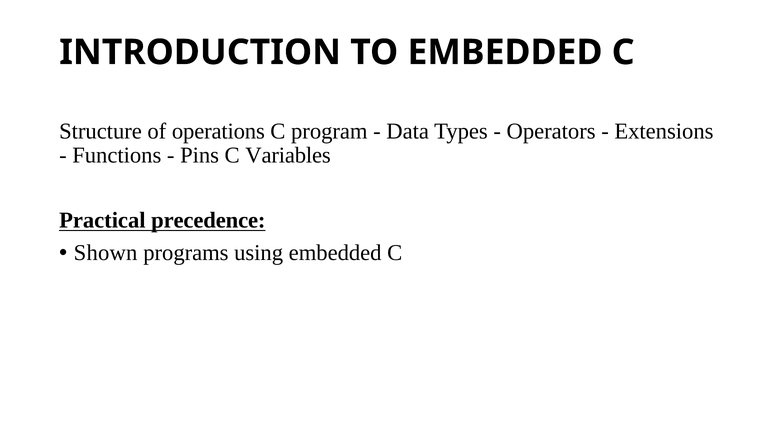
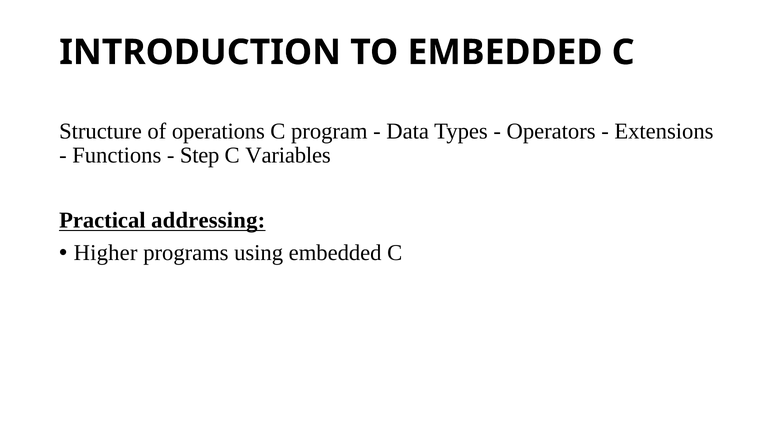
Pins: Pins -> Step
precedence: precedence -> addressing
Shown: Shown -> Higher
